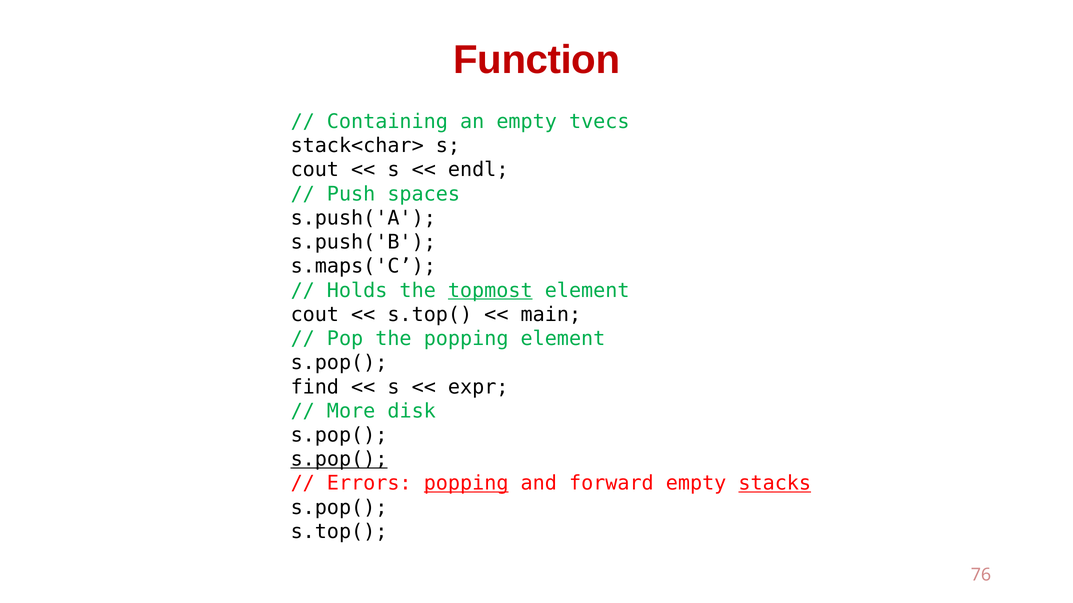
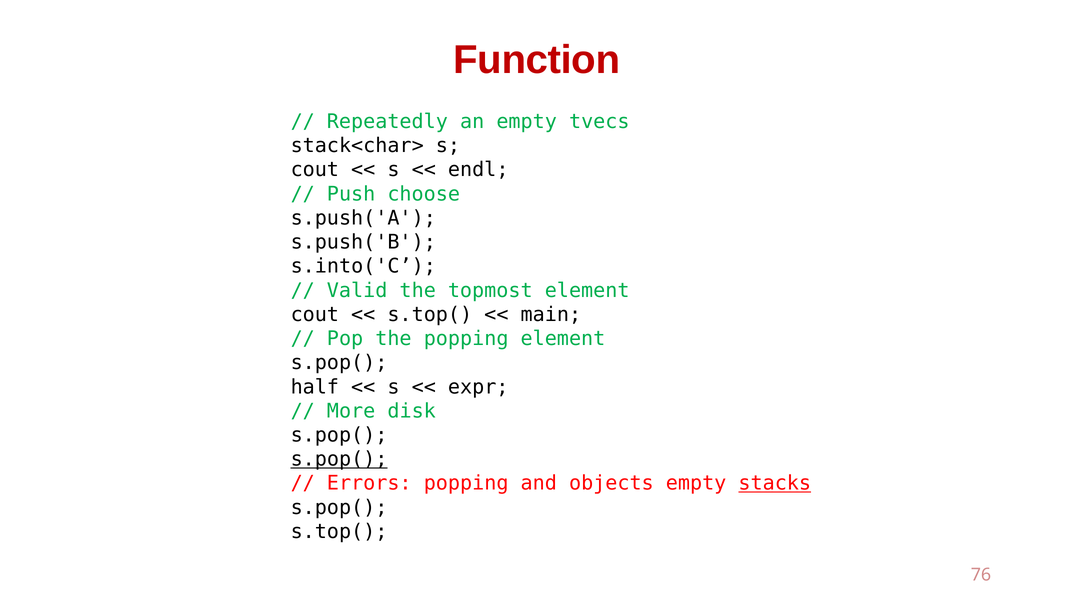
Containing: Containing -> Repeatedly
spaces: spaces -> choose
s.maps('C: s.maps('C -> s.into('C
Holds: Holds -> Valid
topmost underline: present -> none
find: find -> half
popping at (466, 484) underline: present -> none
forward: forward -> objects
